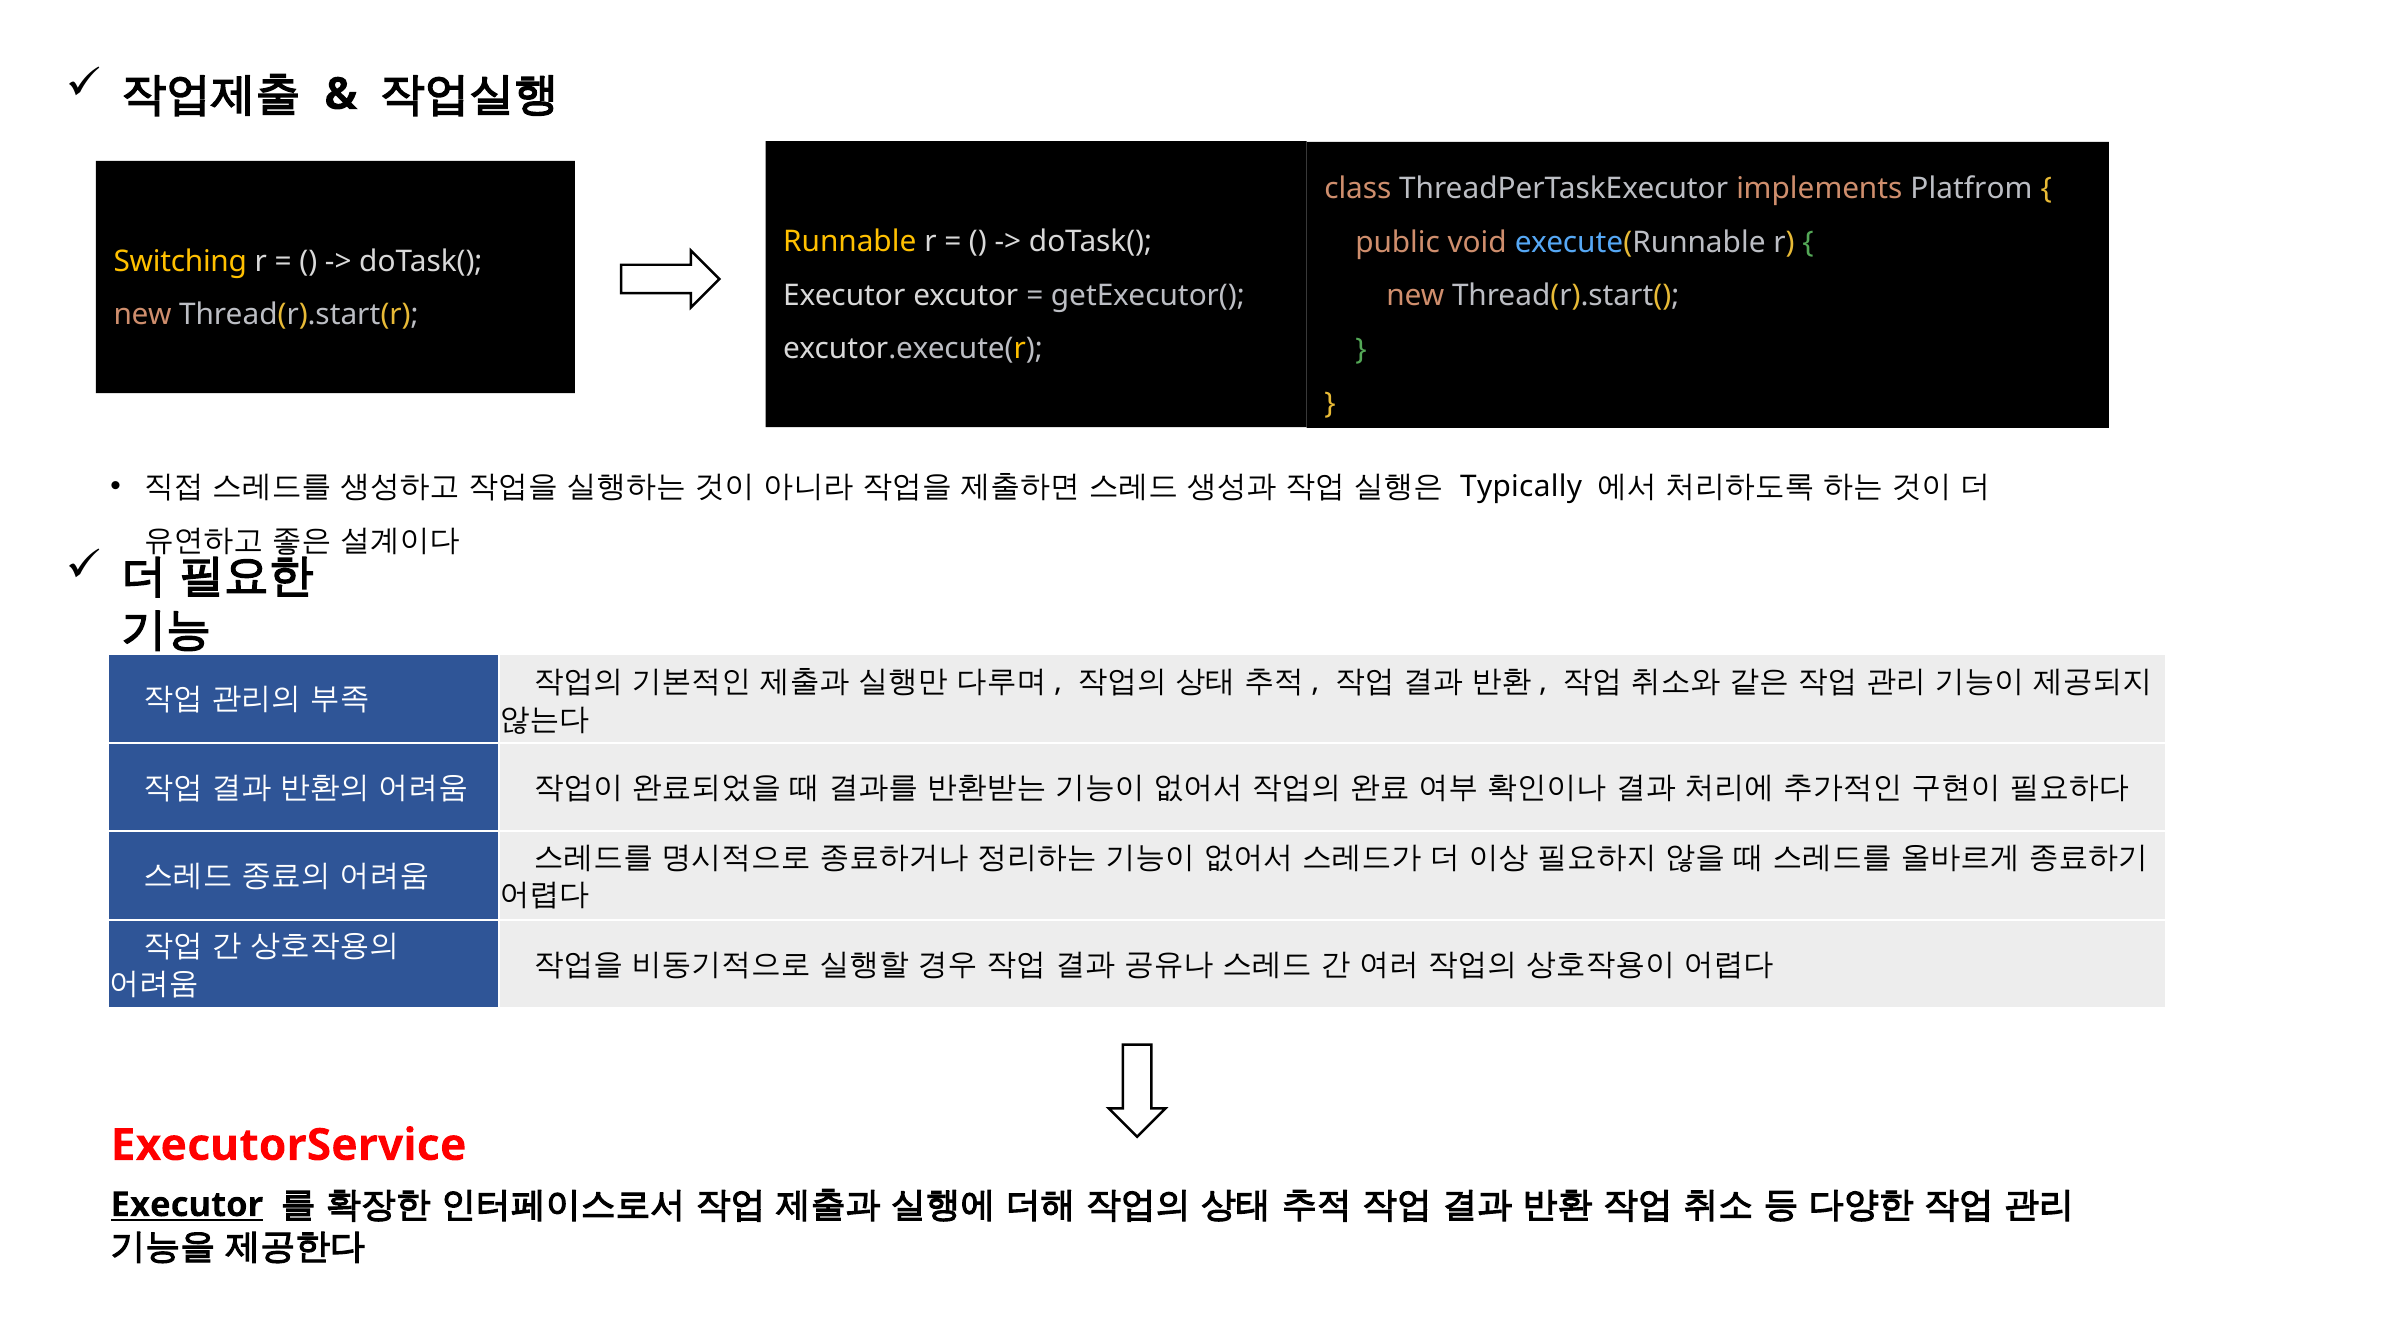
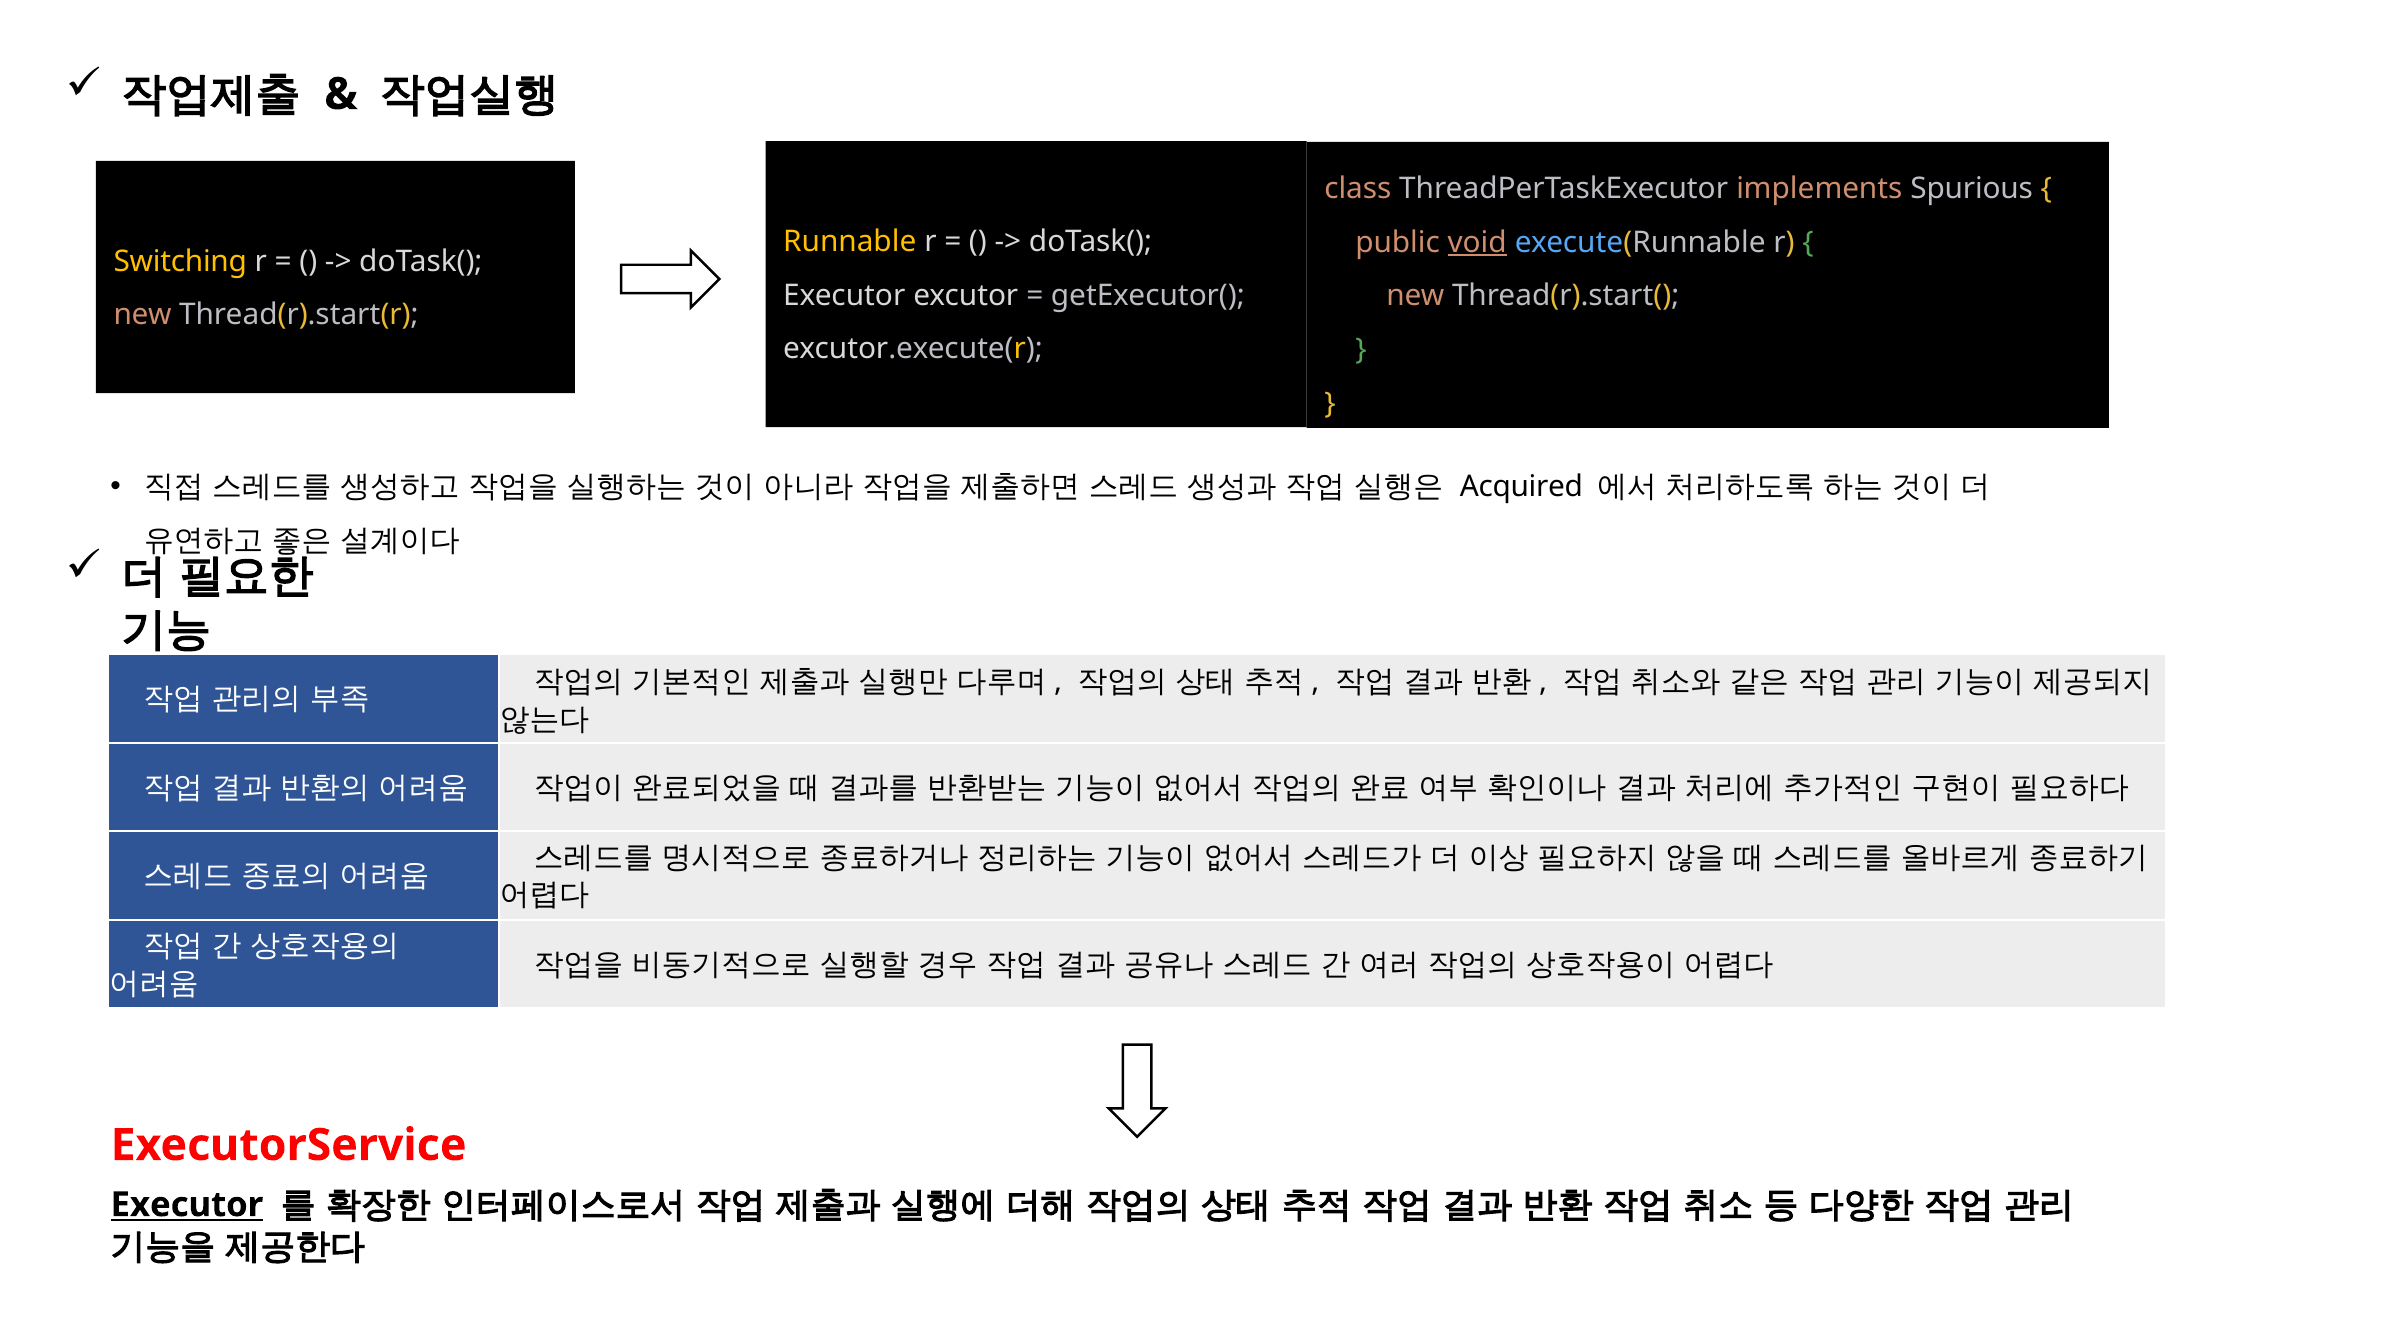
Platfrom: Platfrom -> Spurious
void underline: none -> present
Typically: Typically -> Acquired
